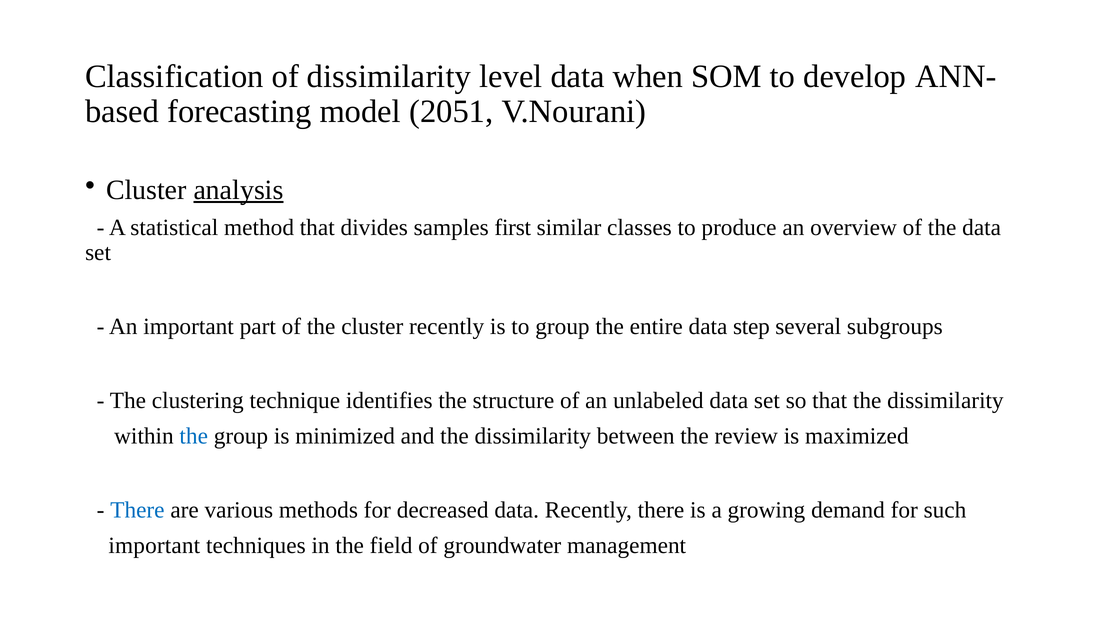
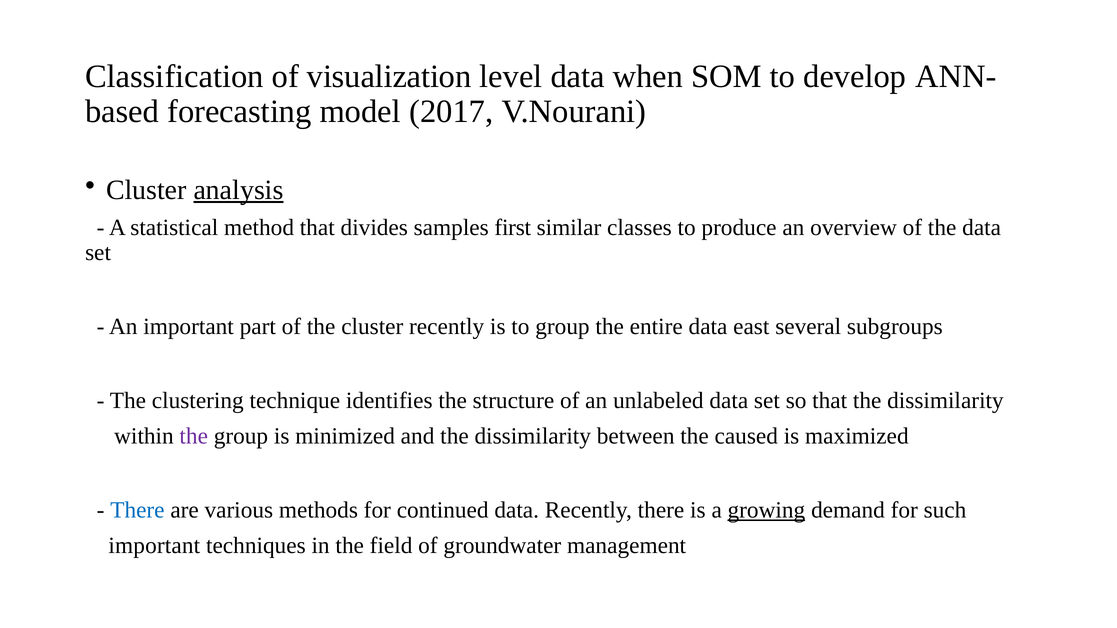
of dissimilarity: dissimilarity -> visualization
2051: 2051 -> 2017
step: step -> east
the at (194, 436) colour: blue -> purple
review: review -> caused
decreased: decreased -> continued
growing underline: none -> present
